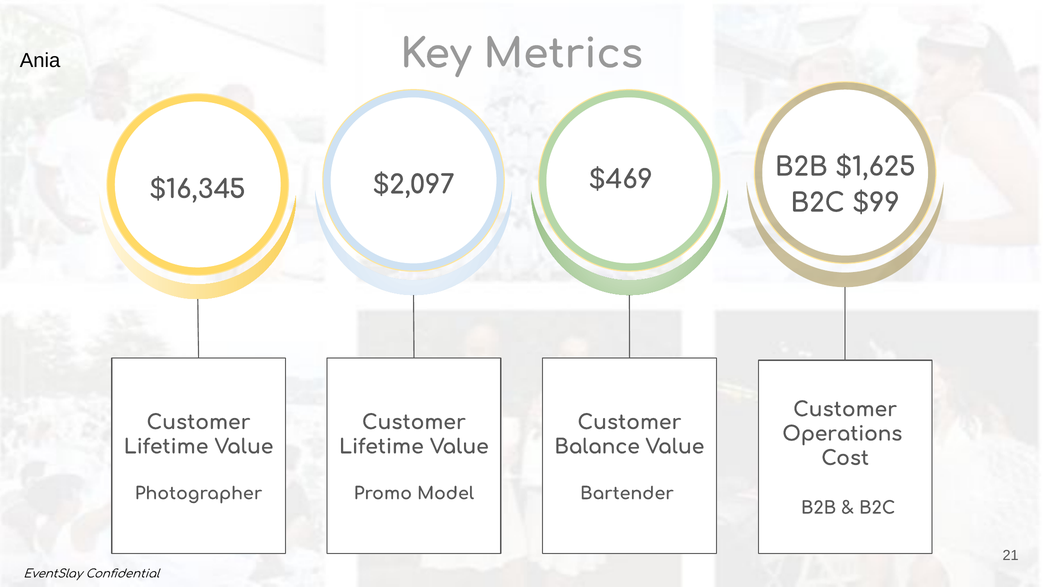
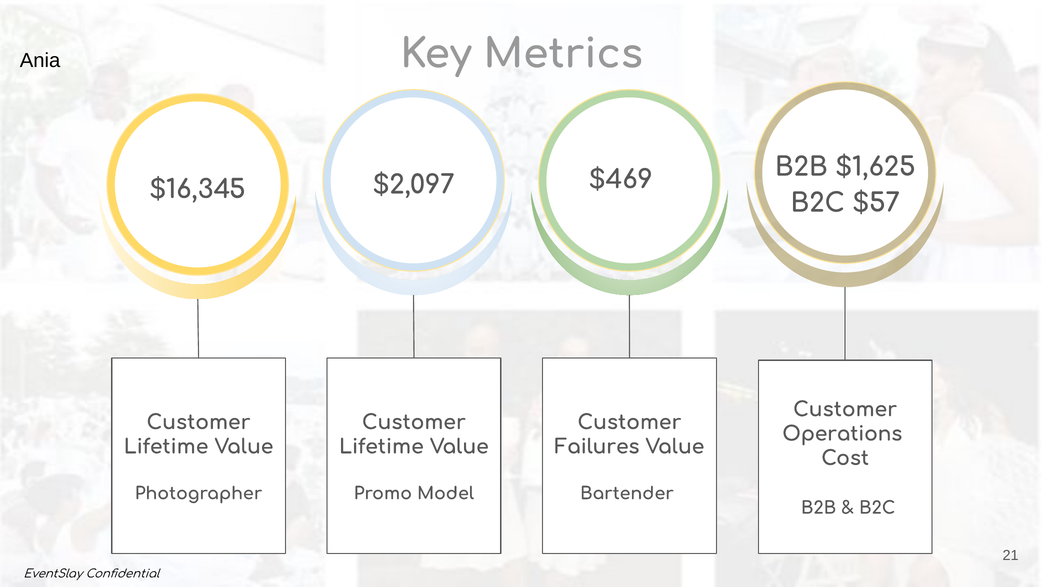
$99: $99 -> $57
Balance: Balance -> Failures
